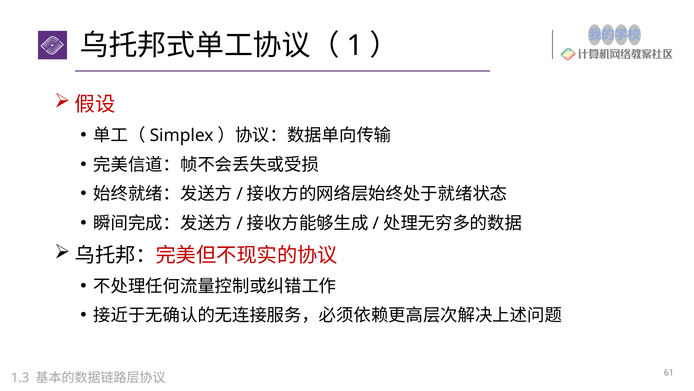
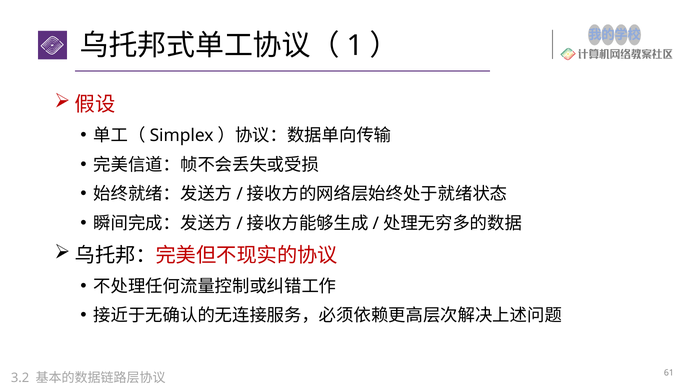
1.3: 1.3 -> 3.2
